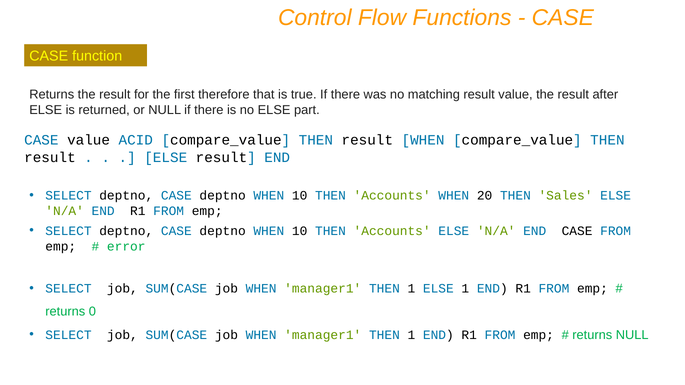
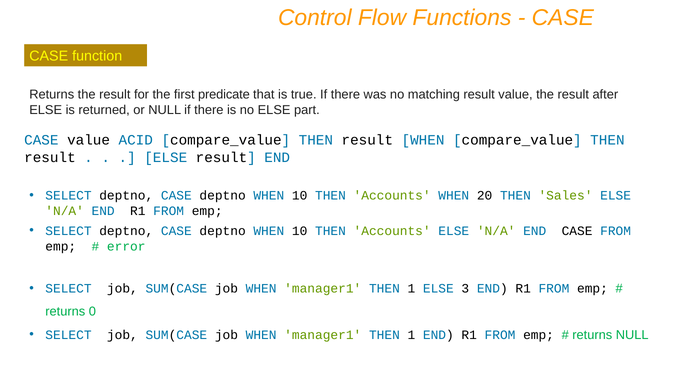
therefore: therefore -> predicate
ELSE 1: 1 -> 3
